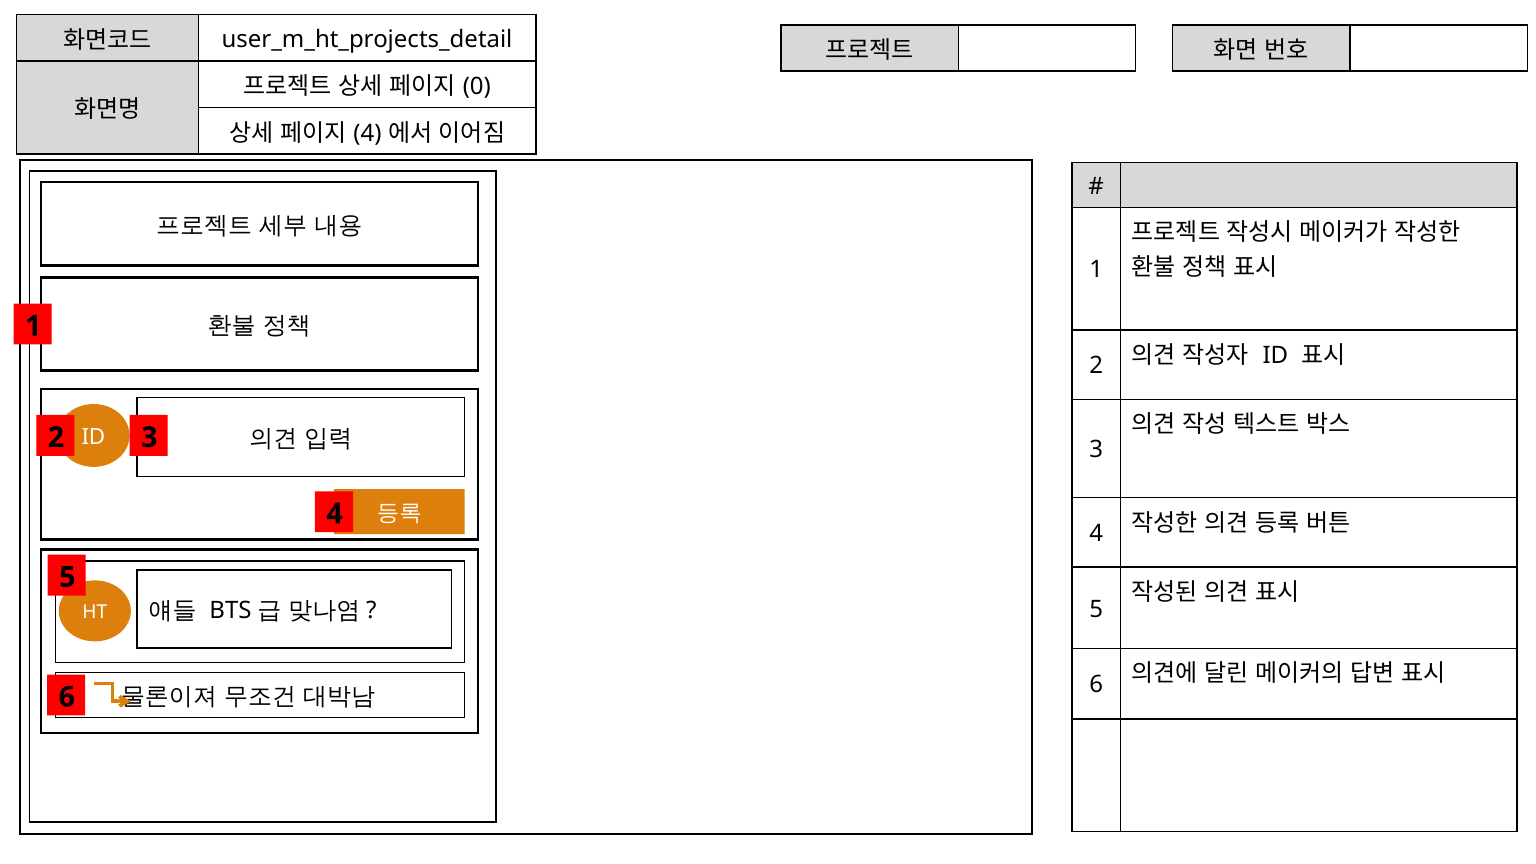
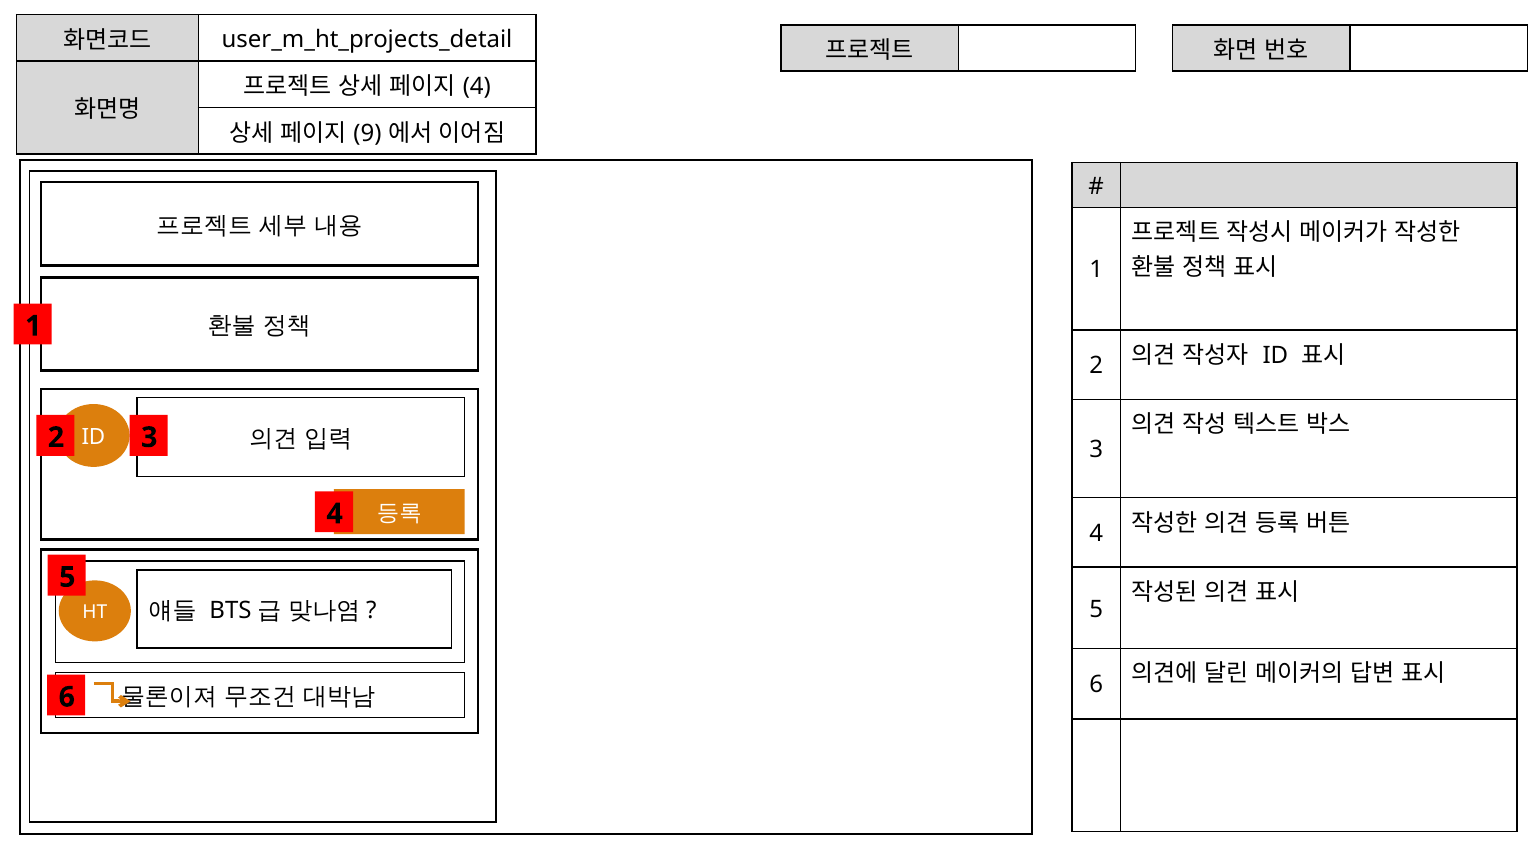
0 at (477, 87): 0 -> 4
4 at (367, 133): 4 -> 9
